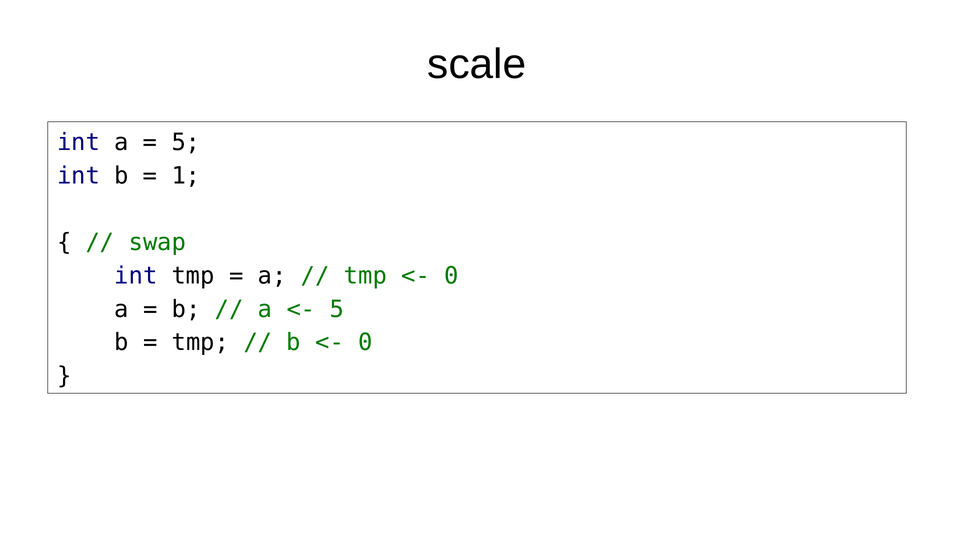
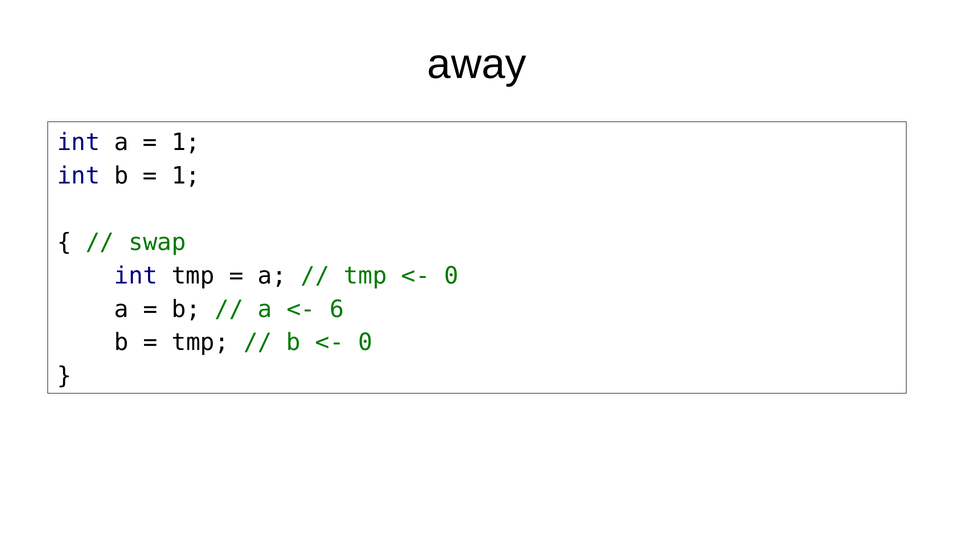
scale: scale -> away
5 at (186, 143): 5 -> 1
5 at (337, 310): 5 -> 6
